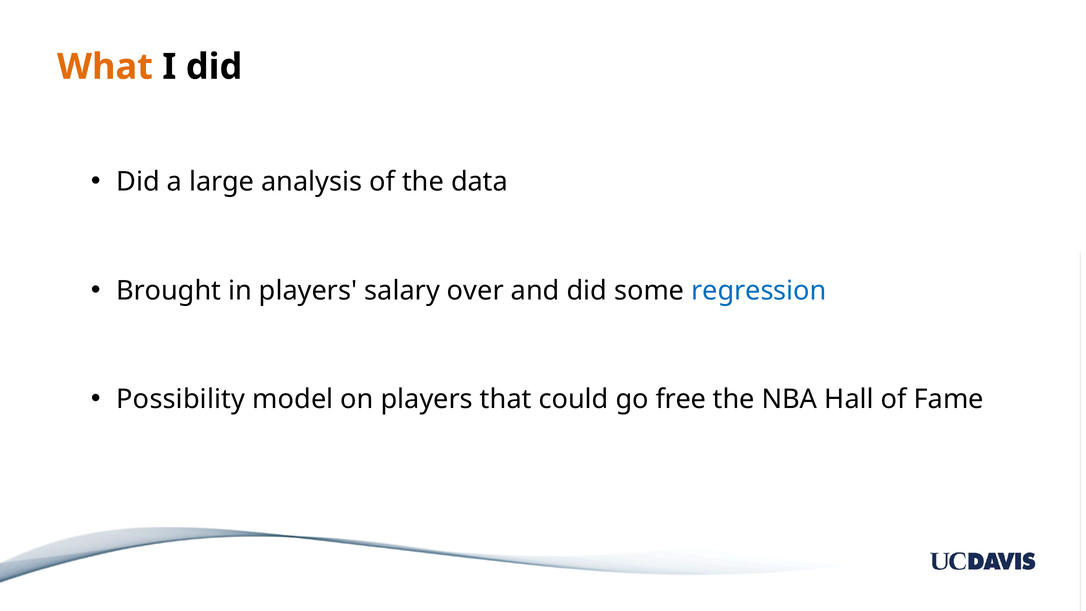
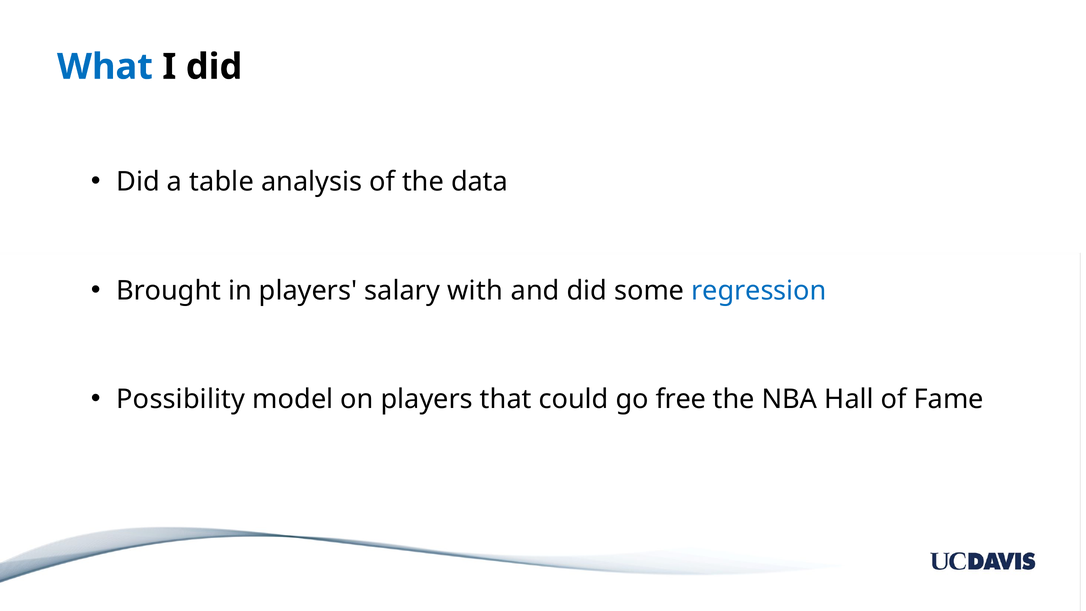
What colour: orange -> blue
large: large -> table
over: over -> with
